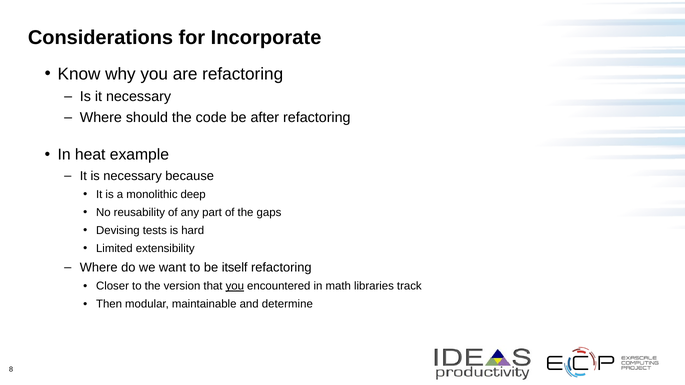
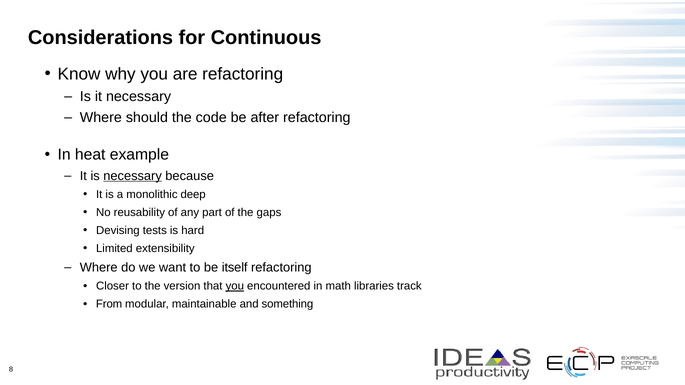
Incorporate: Incorporate -> Continuous
necessary at (133, 176) underline: none -> present
Then: Then -> From
determine: determine -> something
